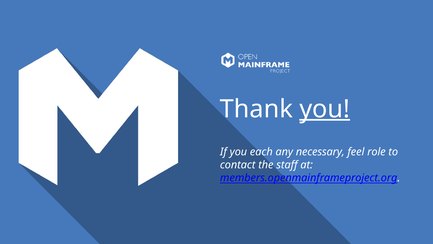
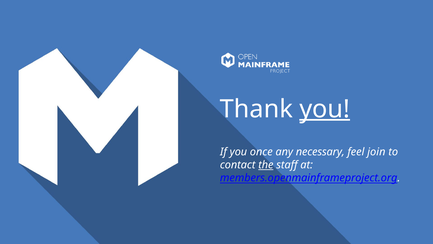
each: each -> once
role: role -> join
the underline: none -> present
